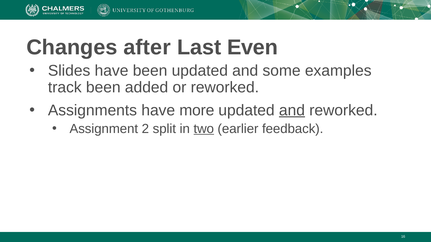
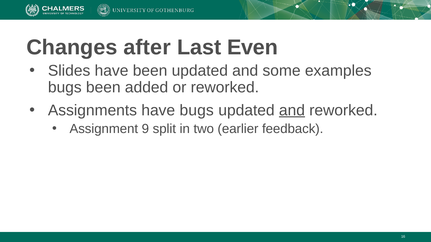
track at (65, 88): track -> bugs
have more: more -> bugs
2: 2 -> 9
two underline: present -> none
